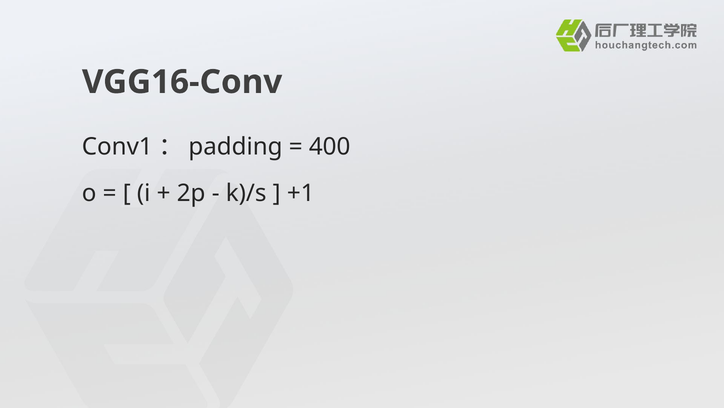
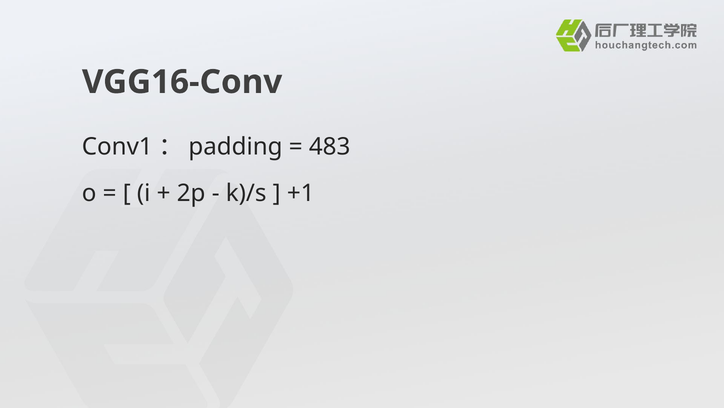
400: 400 -> 483
